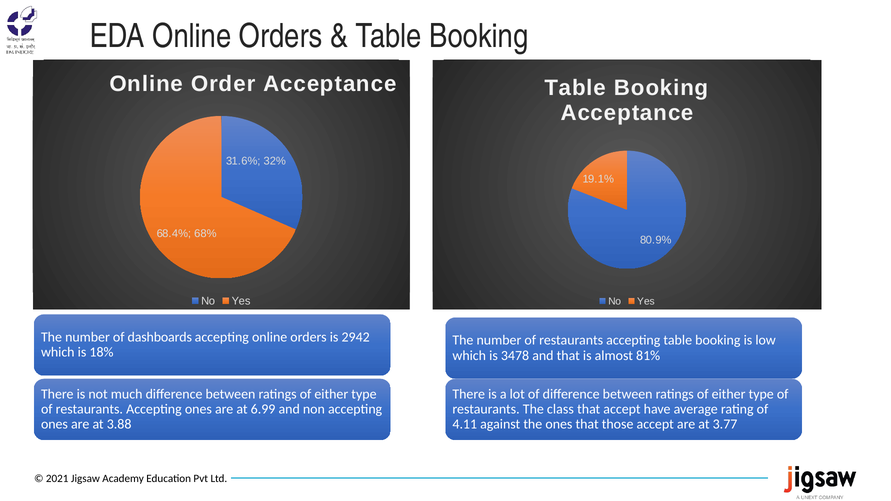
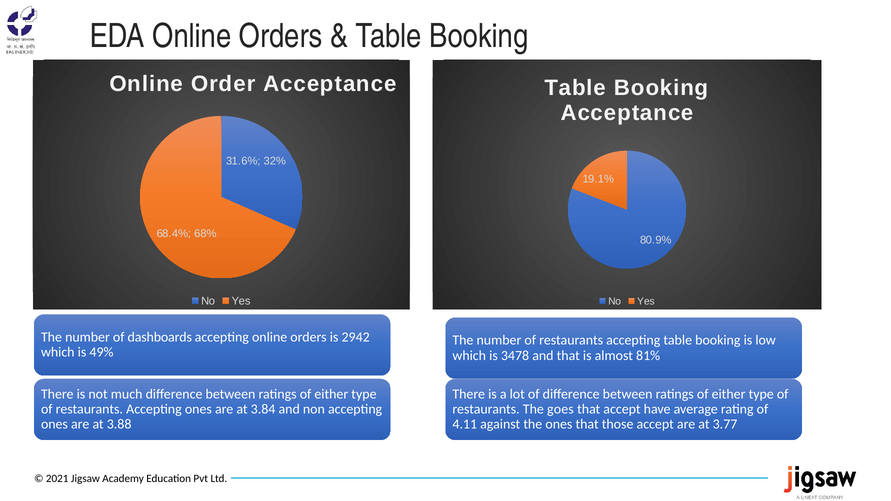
18%: 18% -> 49%
6.99: 6.99 -> 3.84
class: class -> goes
